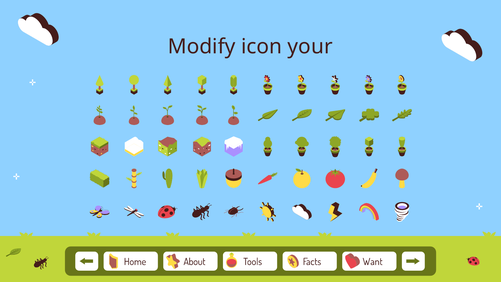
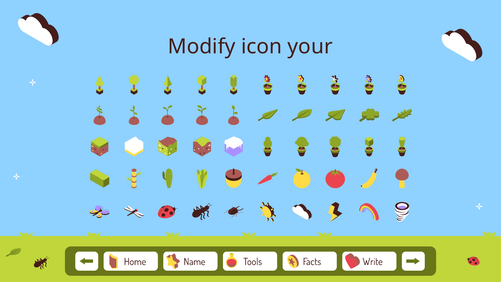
About: About -> Name
Want: Want -> Write
